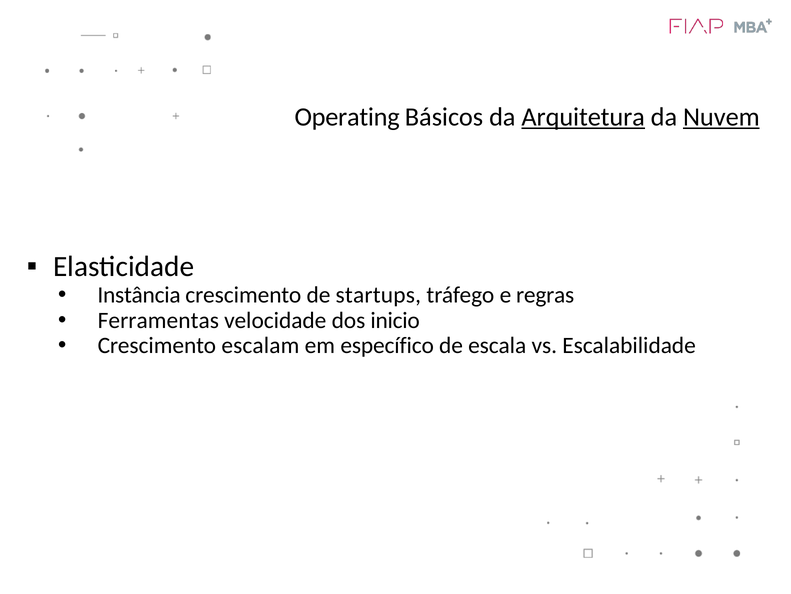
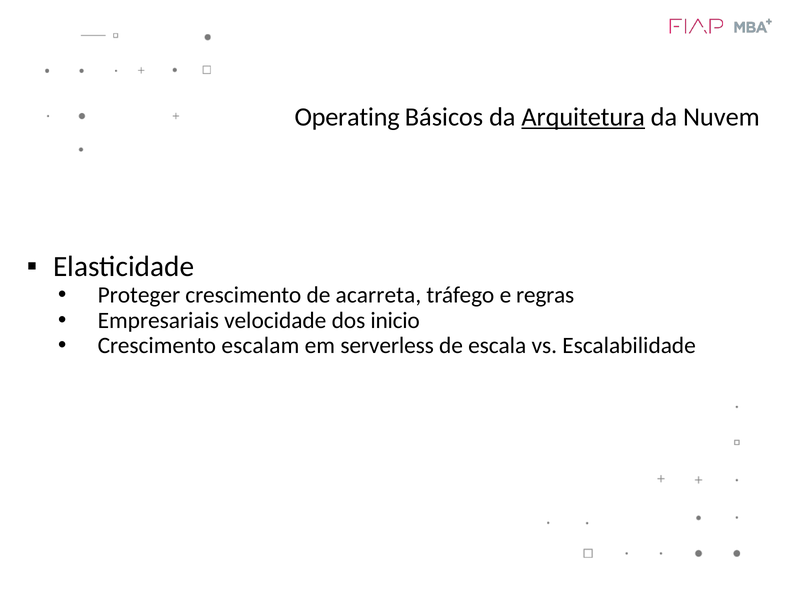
Nuvem underline: present -> none
Instância: Instância -> Proteger
startups: startups -> acarreta
Ferramentas: Ferramentas -> Empresariais
específico: específico -> serverless
